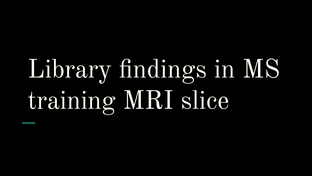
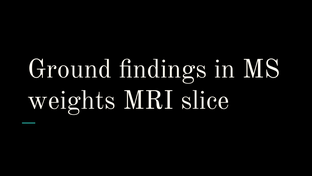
Library: Library -> Ground
training: training -> weights
